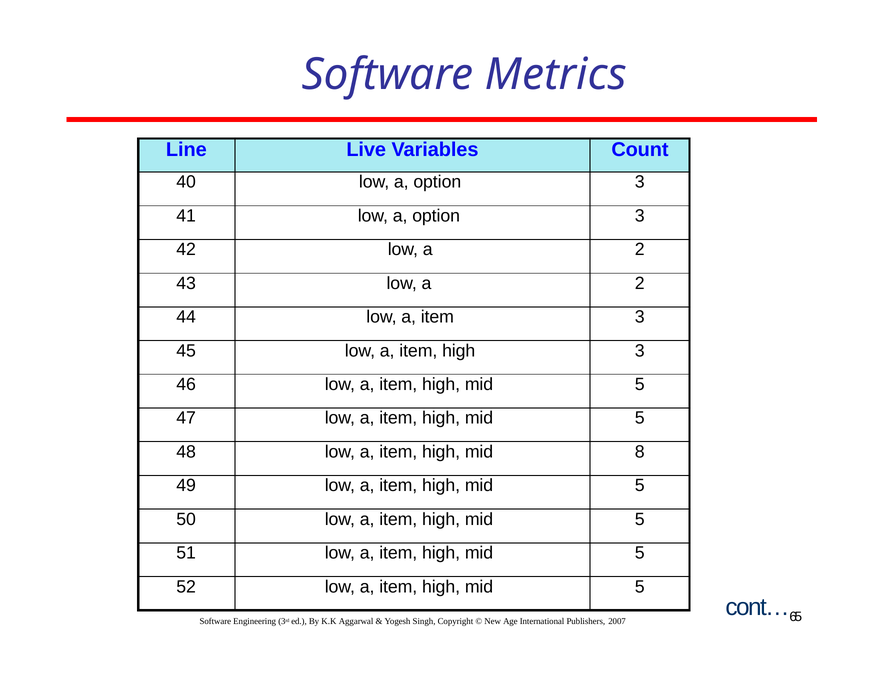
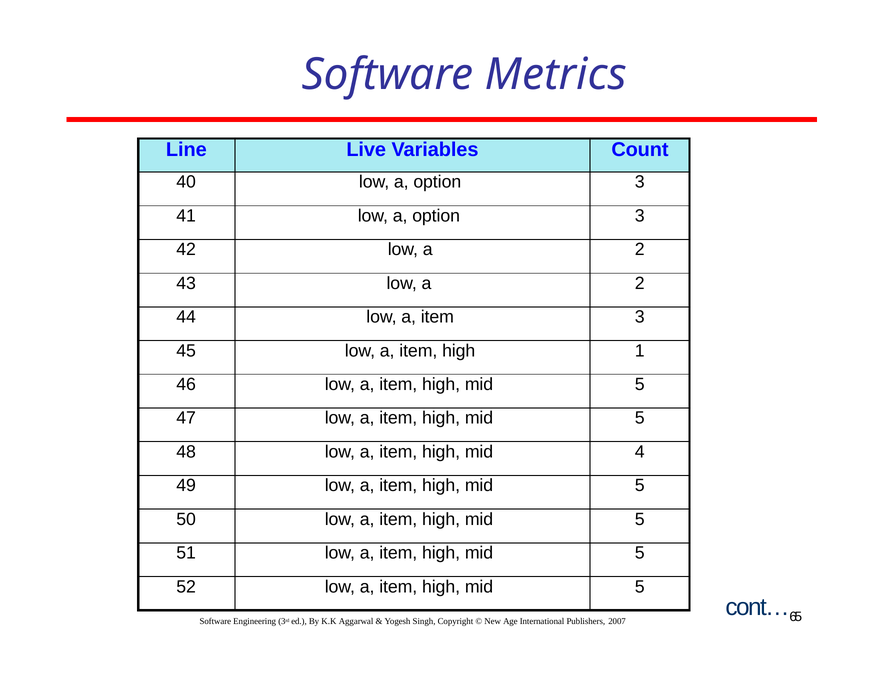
high 3: 3 -> 1
8: 8 -> 4
